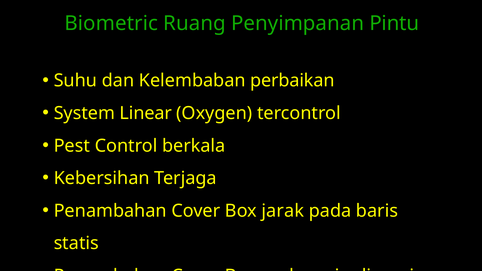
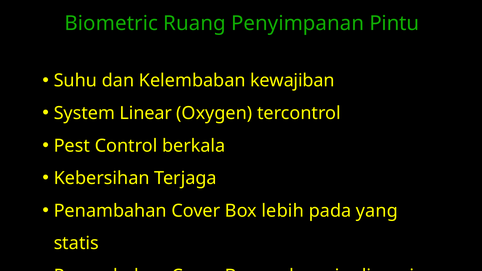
perbaikan: perbaikan -> kewajiban
jarak: jarak -> lebih
baris: baris -> yang
